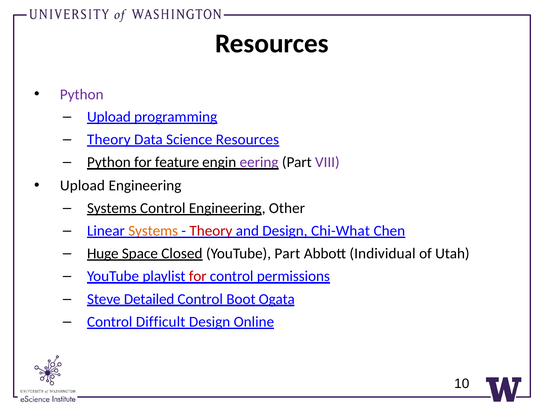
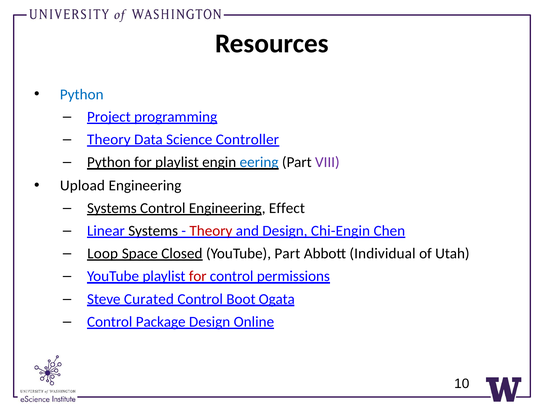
Python at (82, 94) colour: purple -> blue
Upload at (109, 117): Upload -> Project
Science Resources: Resources -> Controller
for feature: feature -> playlist
eering colour: purple -> blue
Other: Other -> Effect
Systems at (153, 231) colour: orange -> black
Chi-What: Chi-What -> Chi-Engin
Huge: Huge -> Loop
Detailed: Detailed -> Curated
Difficult: Difficult -> Package
